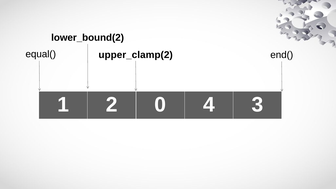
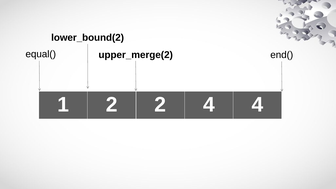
upper_clamp(2: upper_clamp(2 -> upper_merge(2
2 0: 0 -> 2
4 3: 3 -> 4
